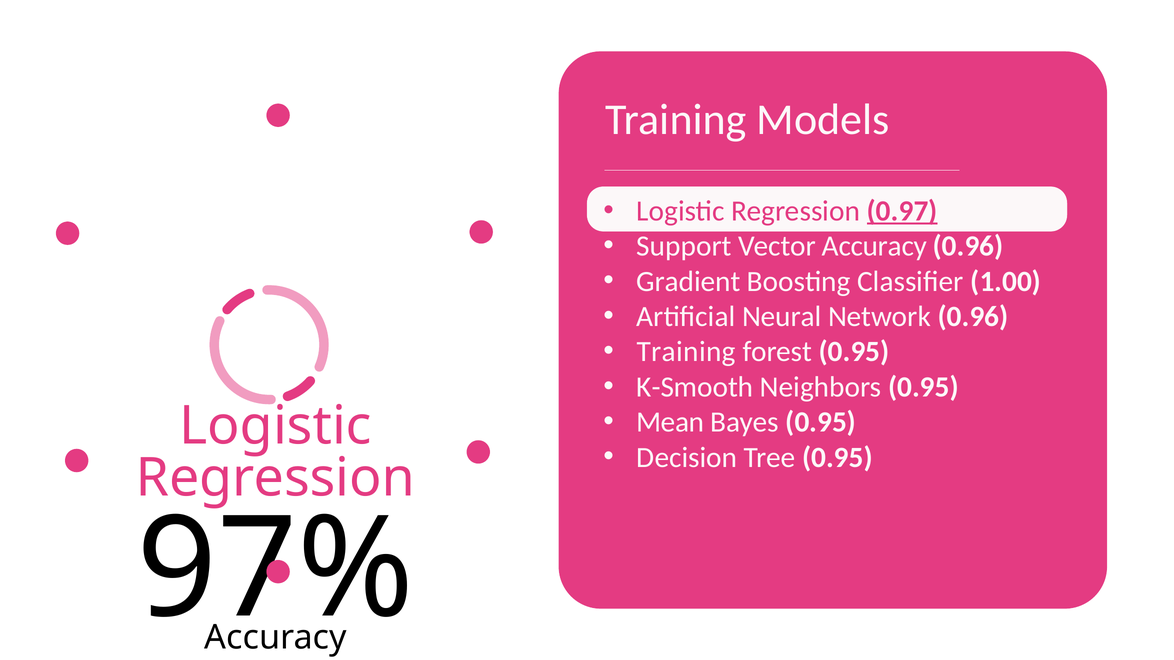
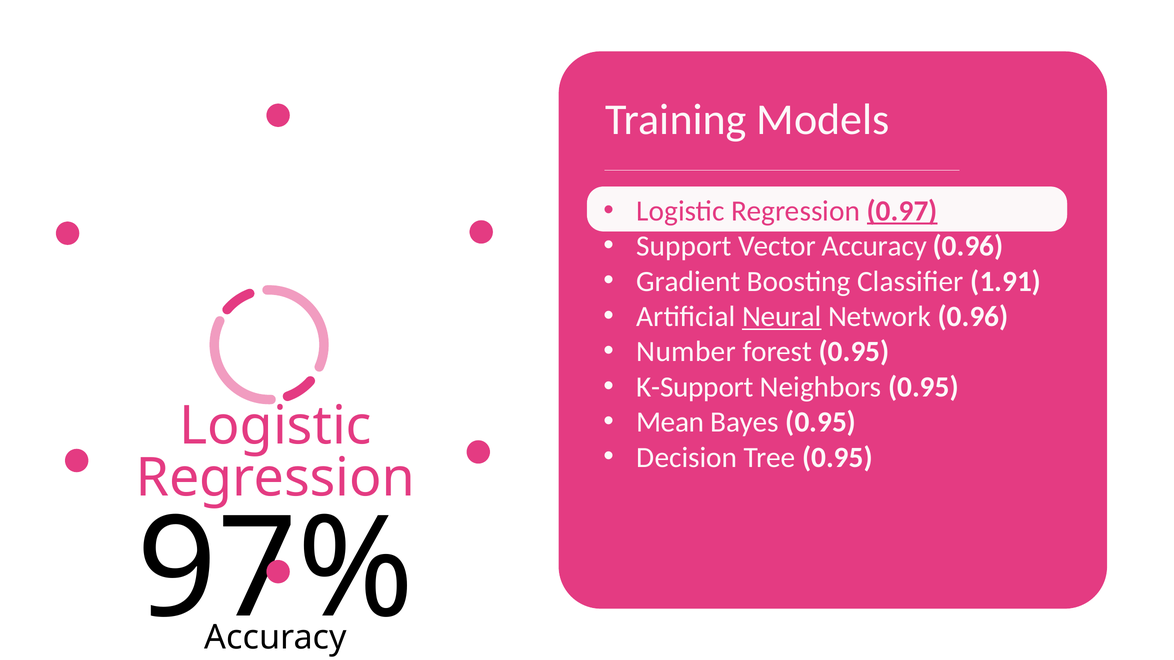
1.00: 1.00 -> 1.91
Neural underline: none -> present
Training at (686, 352): Training -> Number
K-Smooth: K-Smooth -> K-Support
